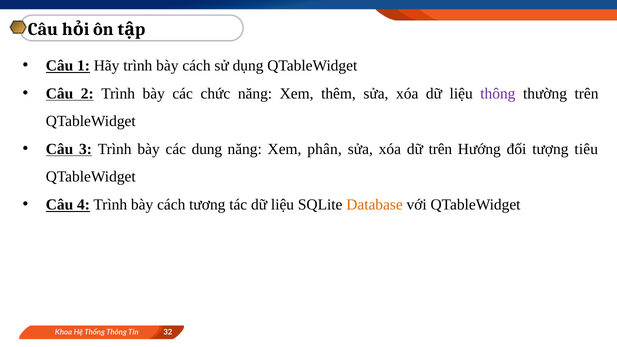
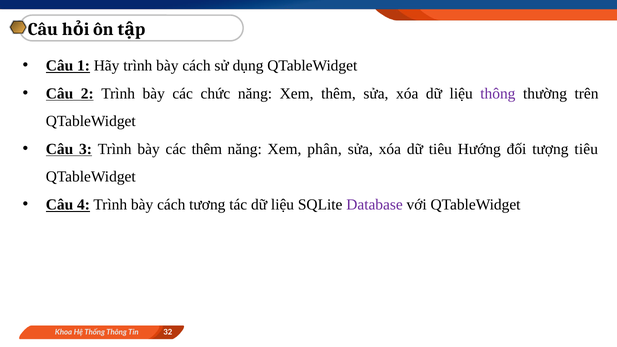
các dung: dung -> thêm
dữ trên: trên -> tiêu
Database colour: orange -> purple
